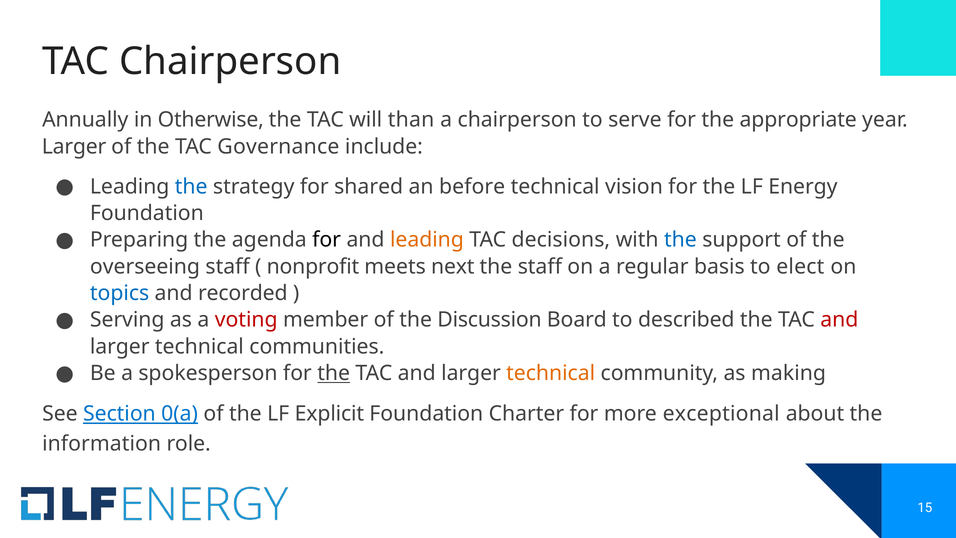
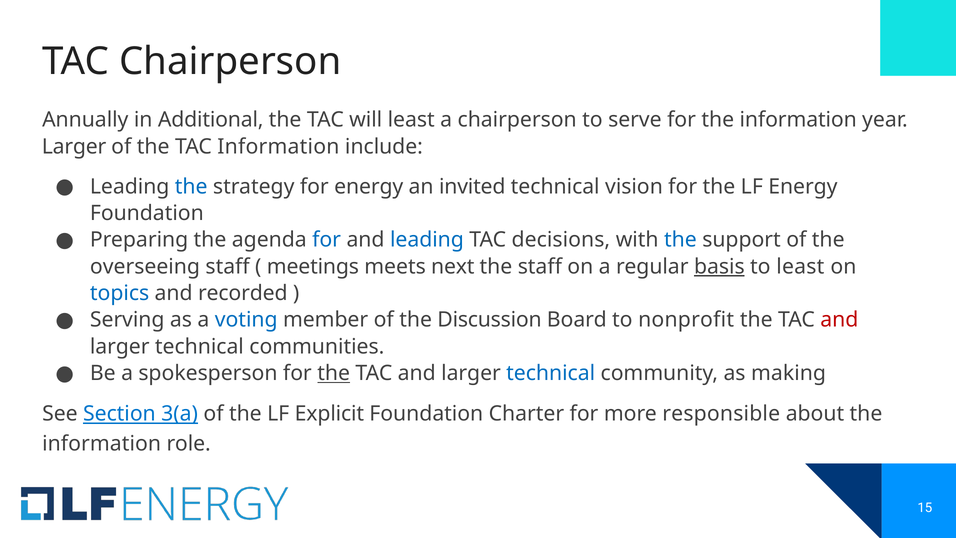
Otherwise: Otherwise -> Additional
will than: than -> least
for the appropriate: appropriate -> information
TAC Governance: Governance -> Information
for shared: shared -> energy
before: before -> invited
for at (327, 240) colour: black -> blue
leading at (427, 240) colour: orange -> blue
nonprofit: nonprofit -> meetings
basis underline: none -> present
to elect: elect -> least
voting colour: red -> blue
described: described -> nonprofit
technical at (551, 373) colour: orange -> blue
0(a: 0(a -> 3(a
exceptional: exceptional -> responsible
